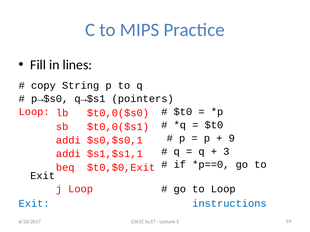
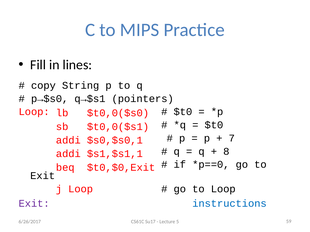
9: 9 -> 7
3: 3 -> 8
Exit at (34, 204) colour: blue -> purple
